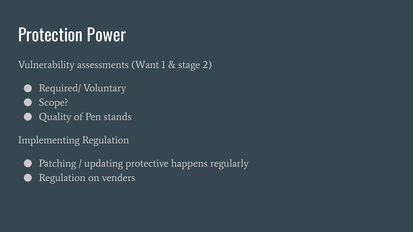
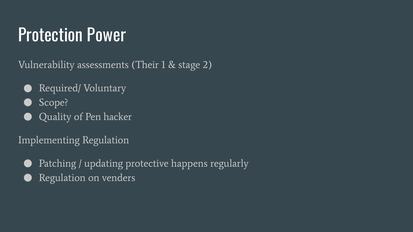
Want: Want -> Their
stands: stands -> hacker
